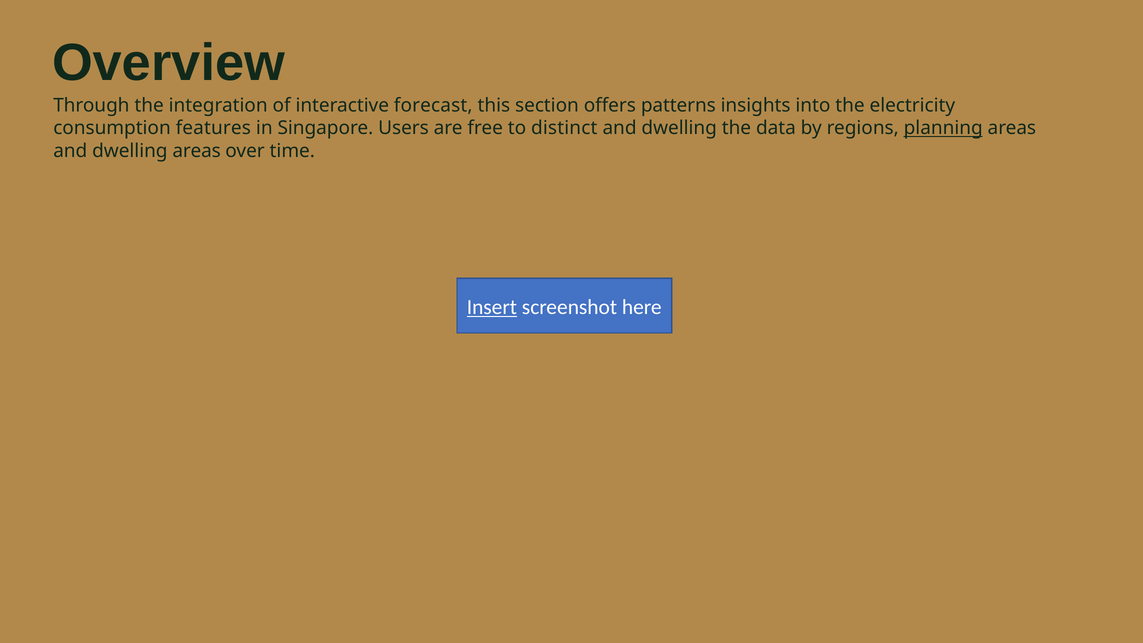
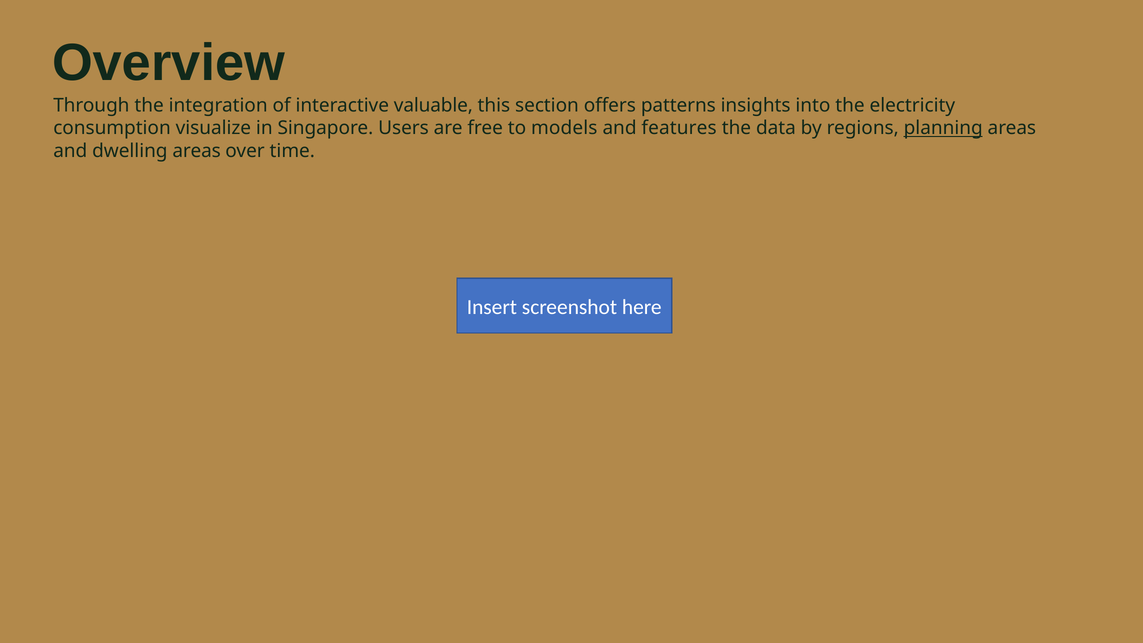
forecast: forecast -> valuable
features: features -> visualize
distinct: distinct -> models
dwelling at (679, 128): dwelling -> features
Insert underline: present -> none
